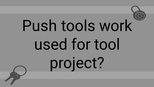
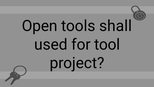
Push: Push -> Open
work: work -> shall
